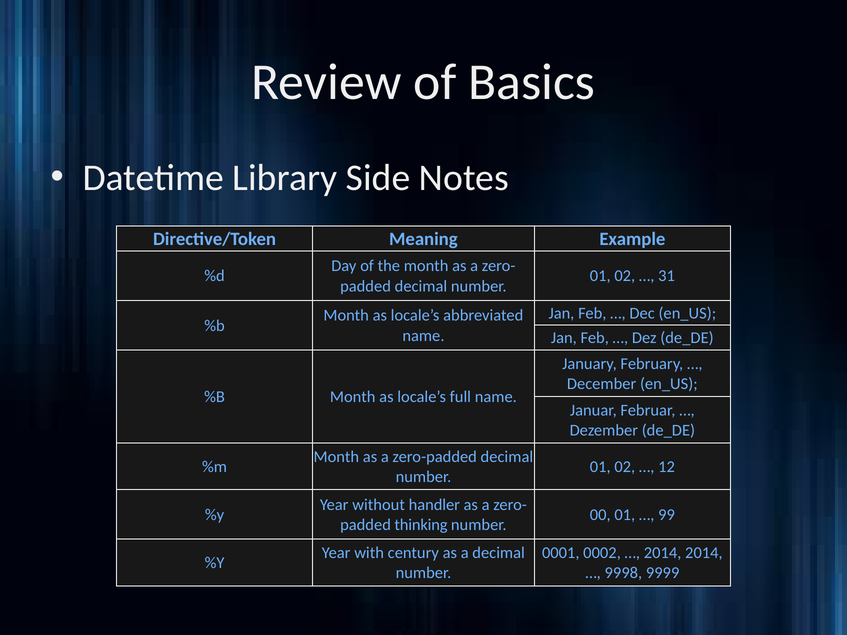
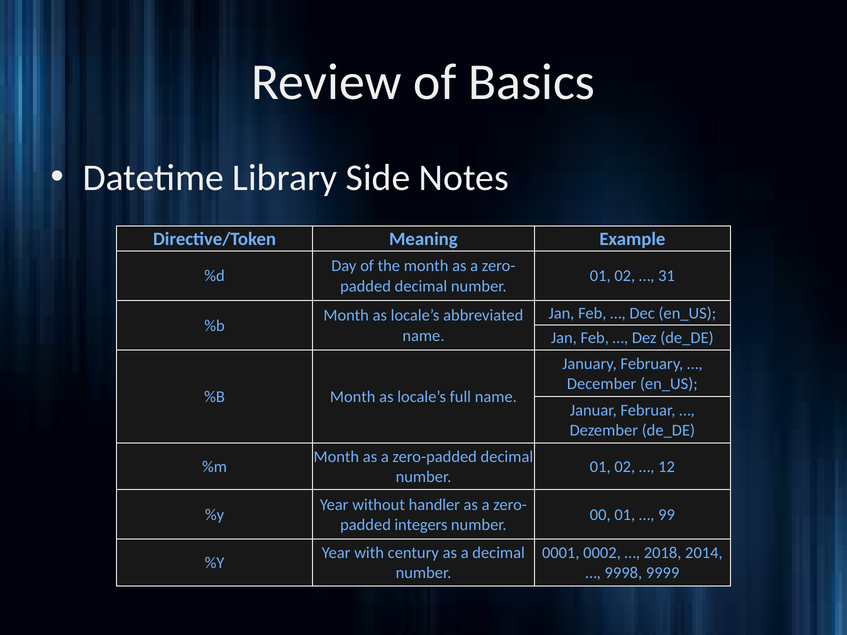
thinking: thinking -> integers
2014 at (663, 553): 2014 -> 2018
